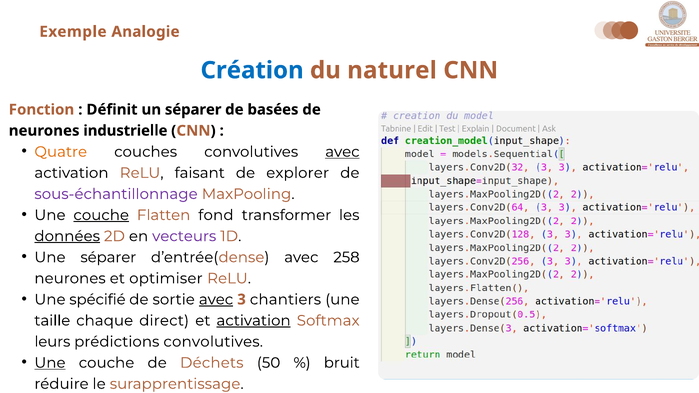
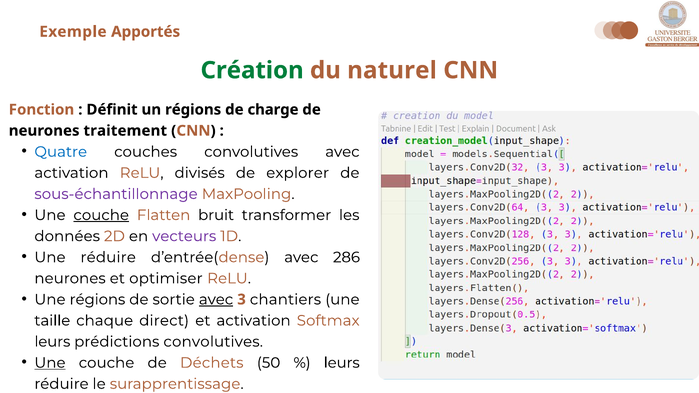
Analogie: Analogie -> Apportés
Création colour: blue -> green
un séparer: séparer -> régions
basées: basées -> charge
industrielle: industrielle -> traitement
Quatre colour: orange -> blue
avec at (342, 152) underline: present -> none
faisant: faisant -> divisés
fond: fond -> bruit
données underline: present -> none
Une séparer: séparer -> réduire
258: 258 -> 286
Une spécifié: spécifié -> régions
activation at (254, 321) underline: present -> none
bruit at (342, 363): bruit -> leurs
